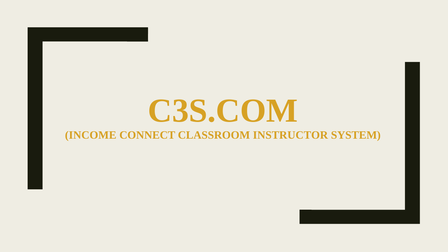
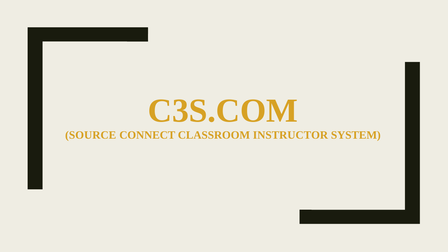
INCOME: INCOME -> SOURCE
